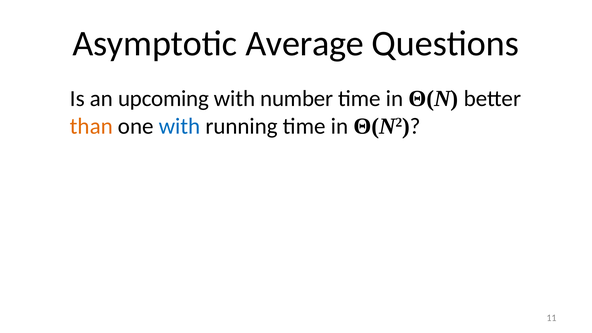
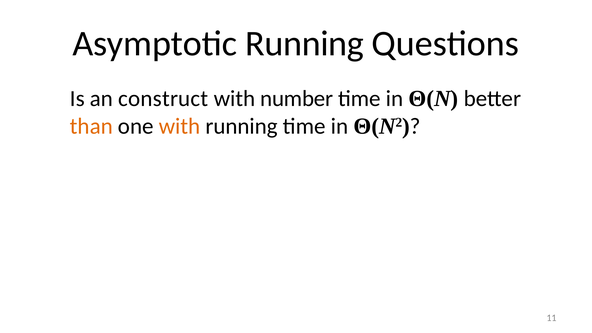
Asymptotic Average: Average -> Running
upcoming: upcoming -> construct
with at (180, 126) colour: blue -> orange
